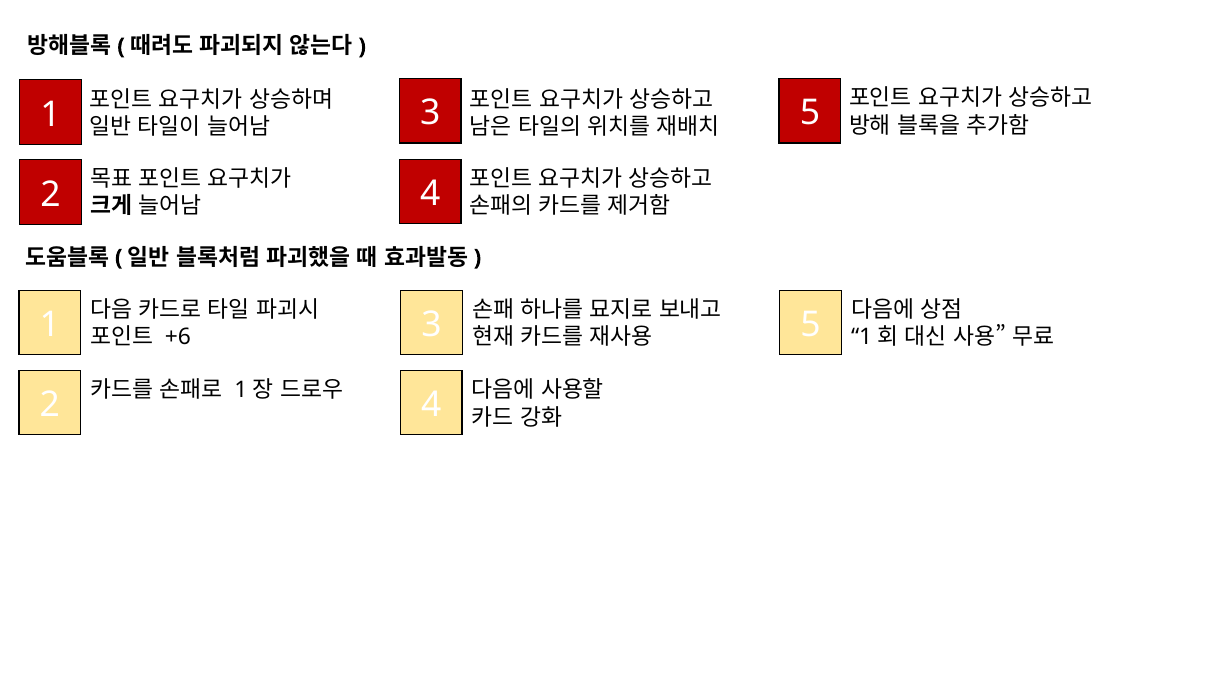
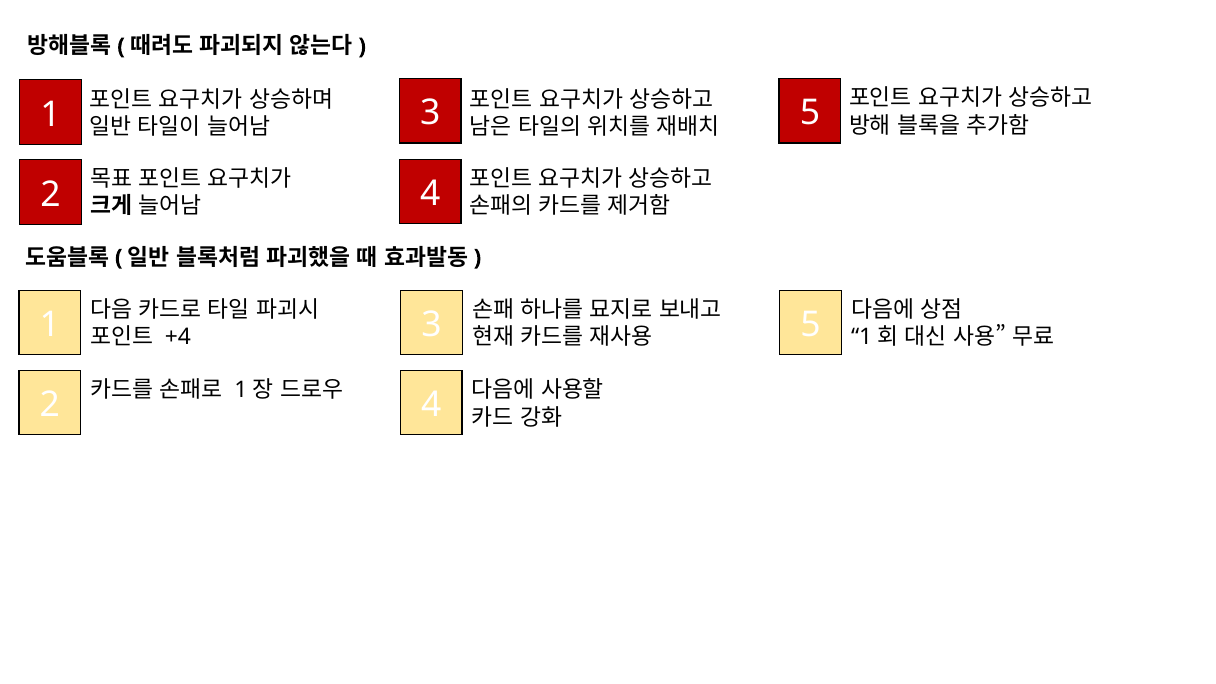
+6: +6 -> +4
